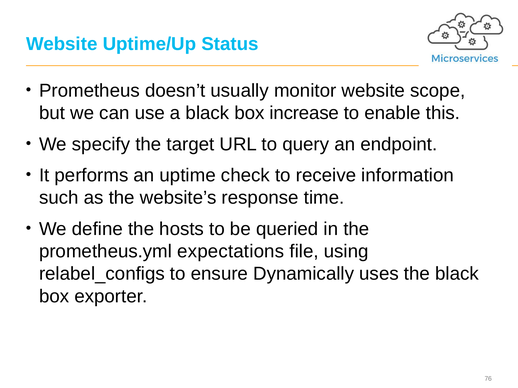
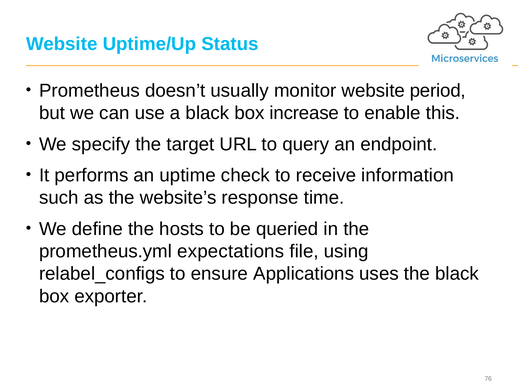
scope: scope -> period
Dynamically: Dynamically -> Applications
